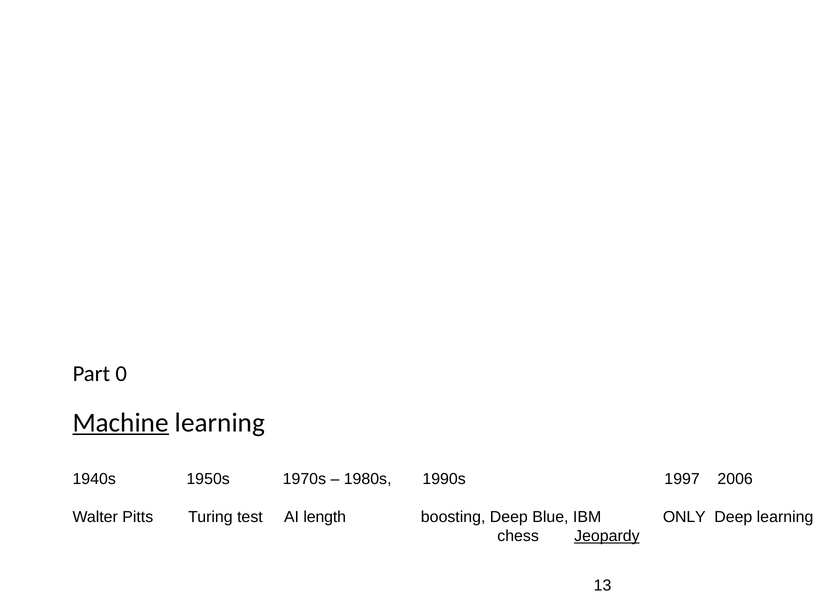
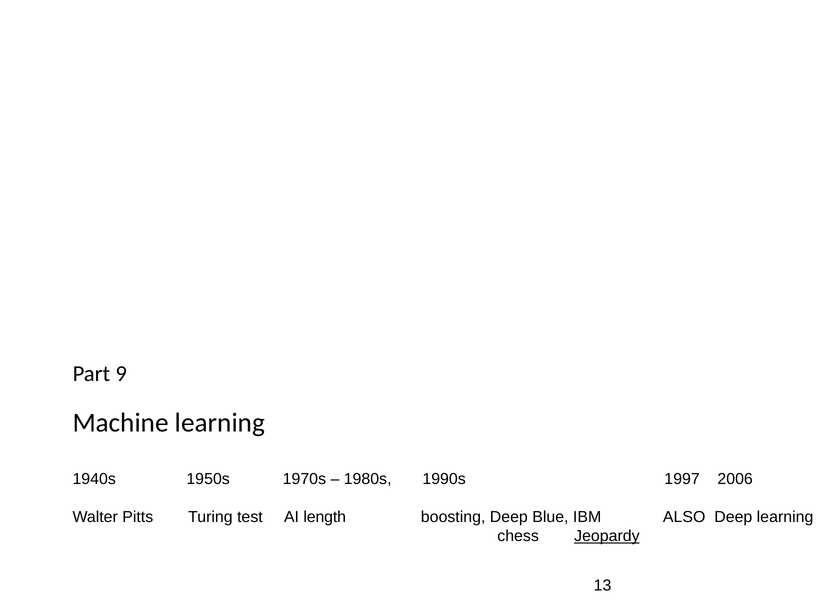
0: 0 -> 9
Machine underline: present -> none
ONLY: ONLY -> ALSO
